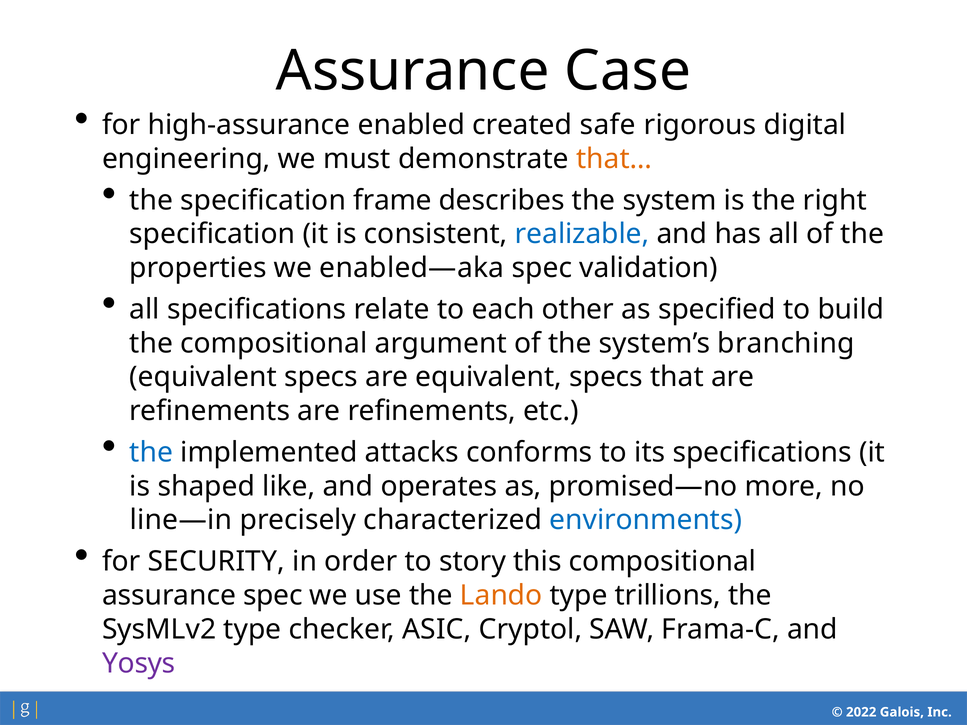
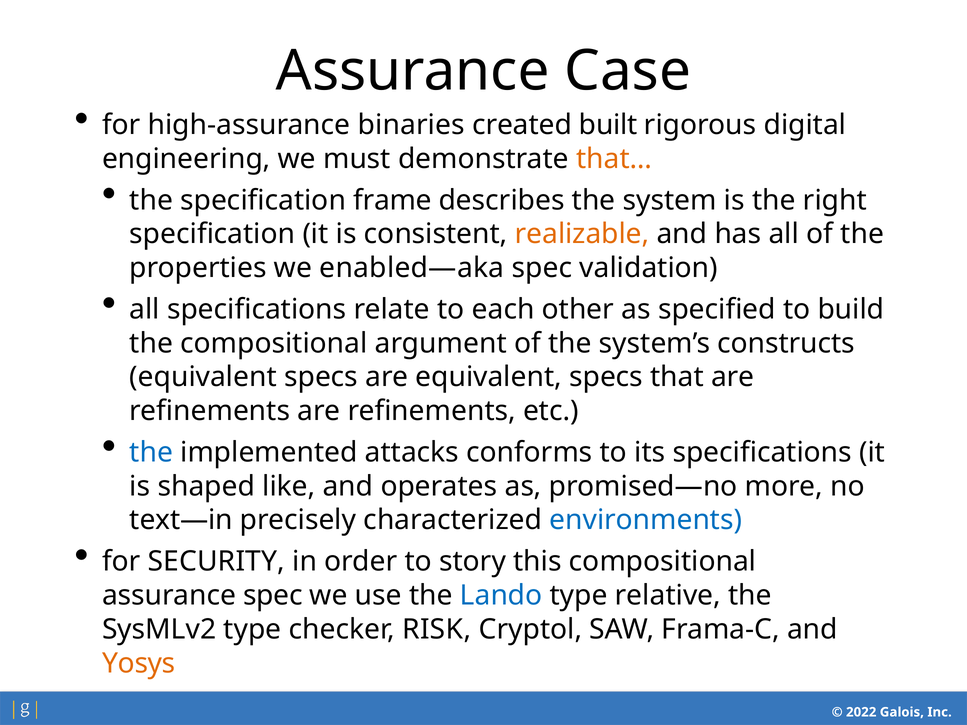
enabled: enabled -> binaries
safe: safe -> built
realizable colour: blue -> orange
branching: branching -> constructs
line—in: line—in -> text—in
Lando colour: orange -> blue
trillions: trillions -> relative
ASIC: ASIC -> RISK
Yosys colour: purple -> orange
